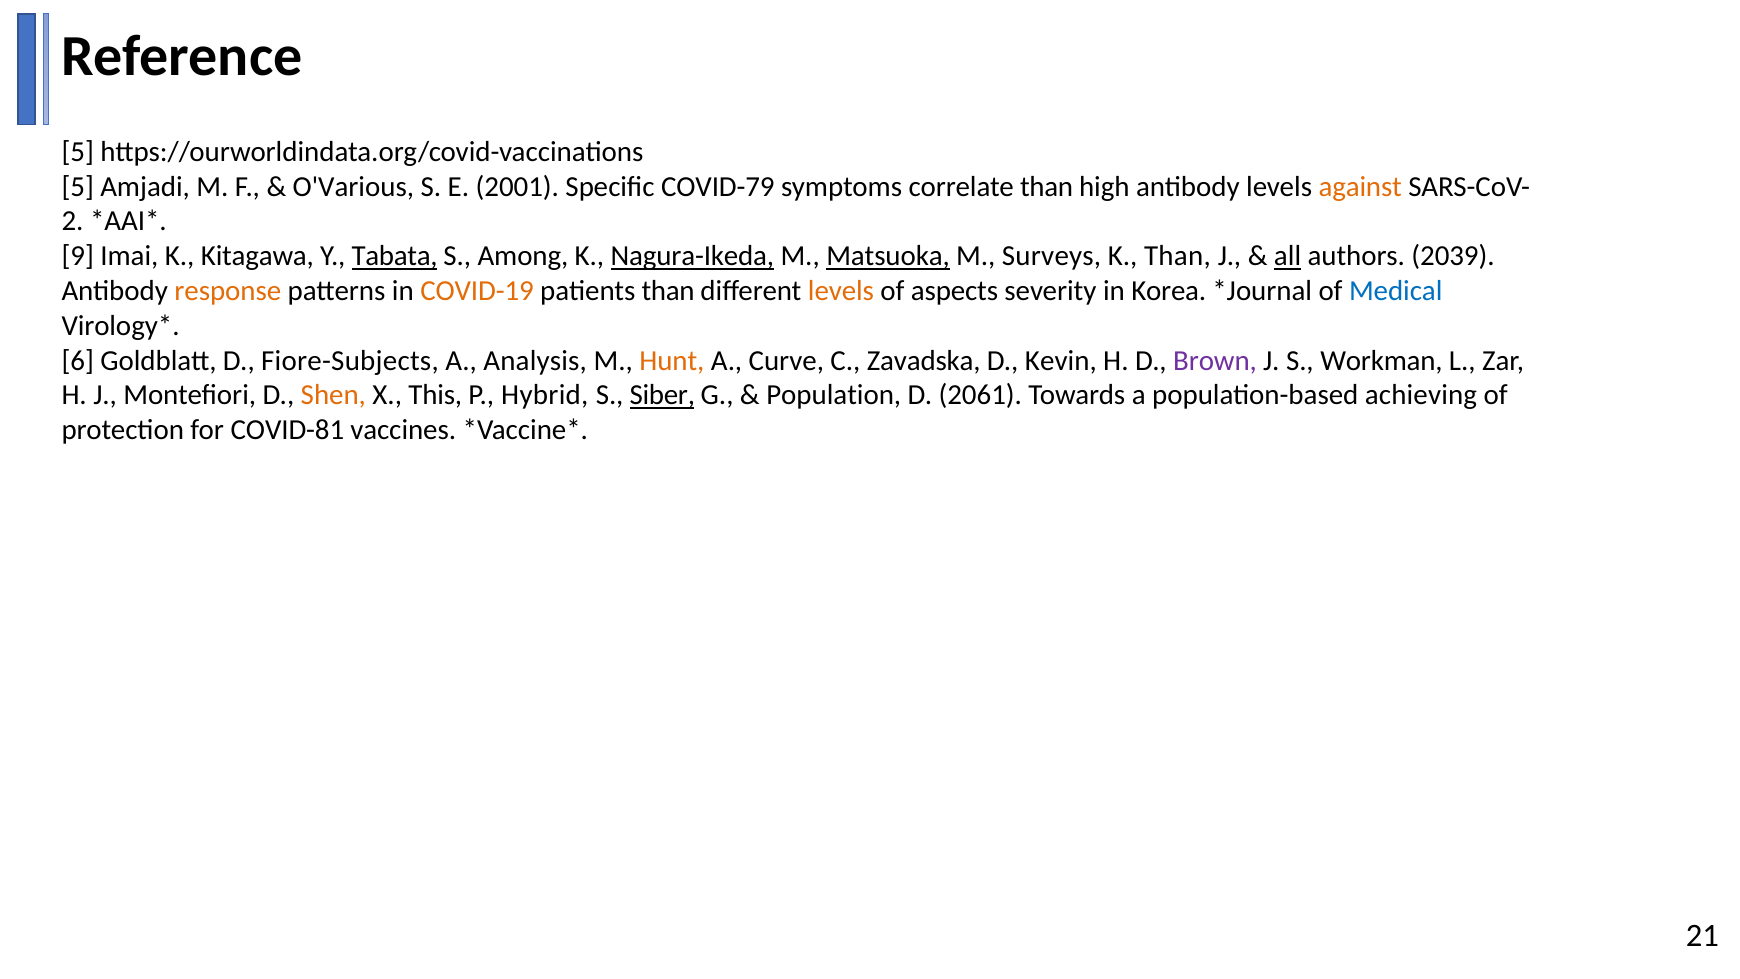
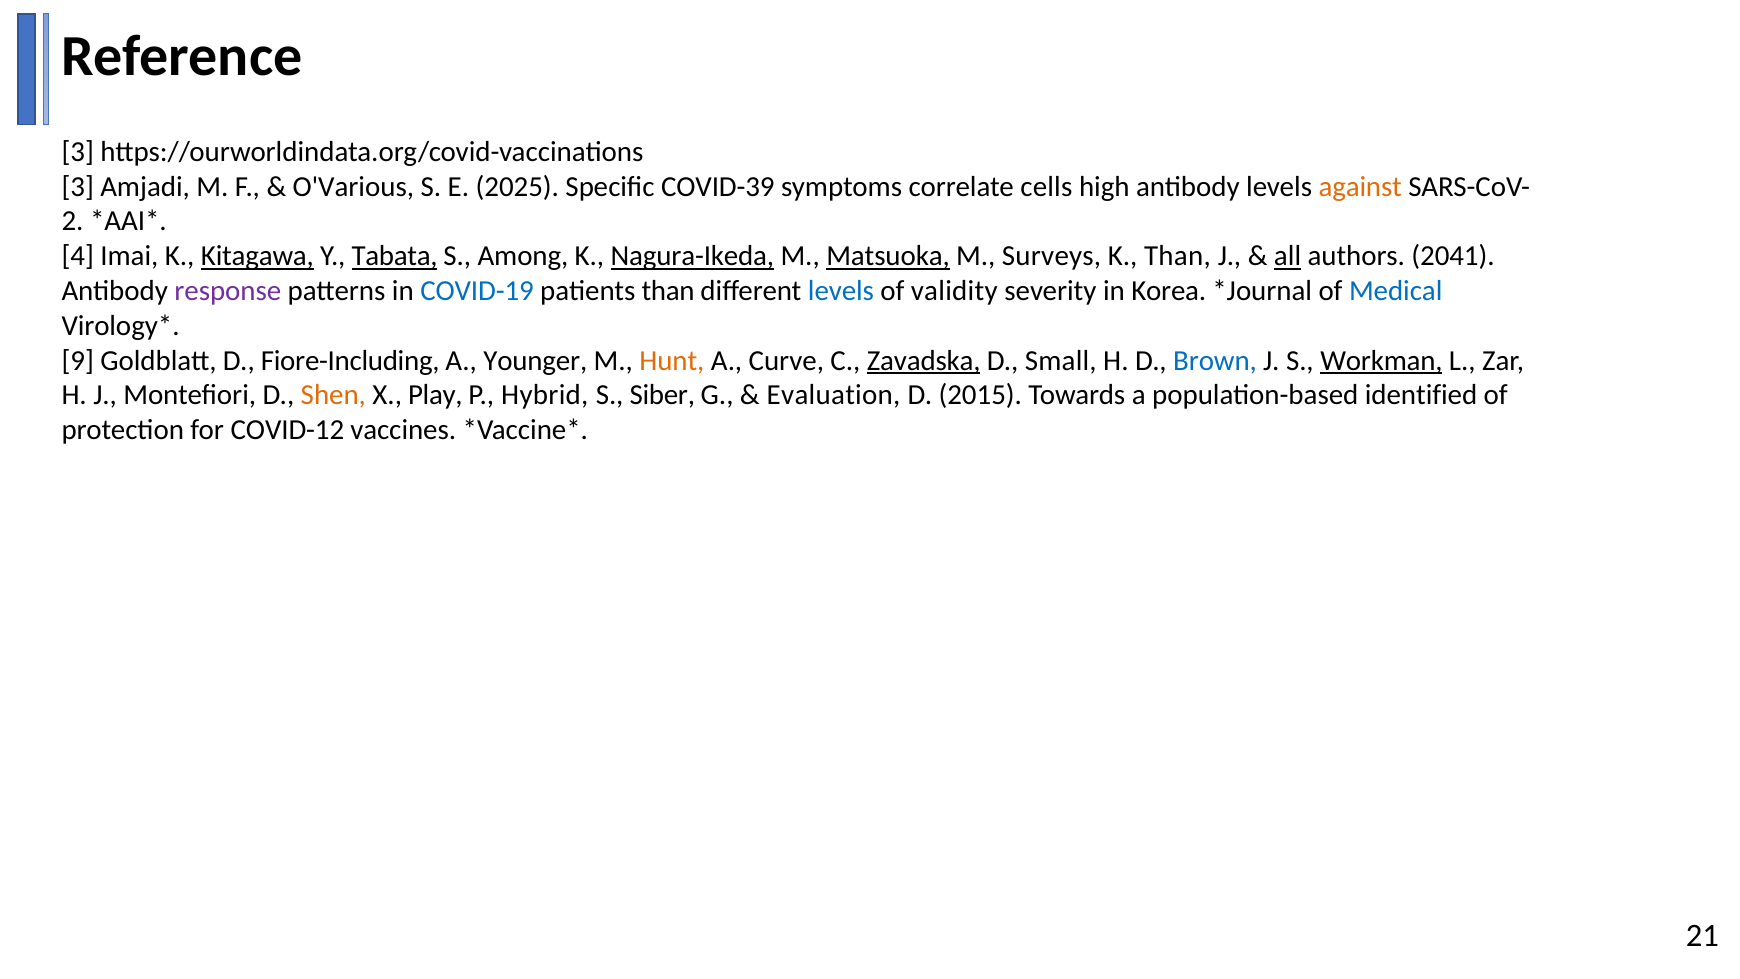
5 at (78, 152): 5 -> 3
5 at (78, 187): 5 -> 3
2001: 2001 -> 2025
COVID-79: COVID-79 -> COVID-39
correlate than: than -> cells
9: 9 -> 4
Kitagawa underline: none -> present
2039: 2039 -> 2041
response colour: orange -> purple
COVID-19 colour: orange -> blue
levels at (841, 291) colour: orange -> blue
aspects: aspects -> validity
6: 6 -> 9
Fiore-Subjects: Fiore-Subjects -> Fiore-Including
Analysis: Analysis -> Younger
Zavadska underline: none -> present
Kevin: Kevin -> Small
Brown colour: purple -> blue
Workman underline: none -> present
This: This -> Play
Siber underline: present -> none
Population: Population -> Evaluation
2061: 2061 -> 2015
achieving: achieving -> identified
COVID-81: COVID-81 -> COVID-12
